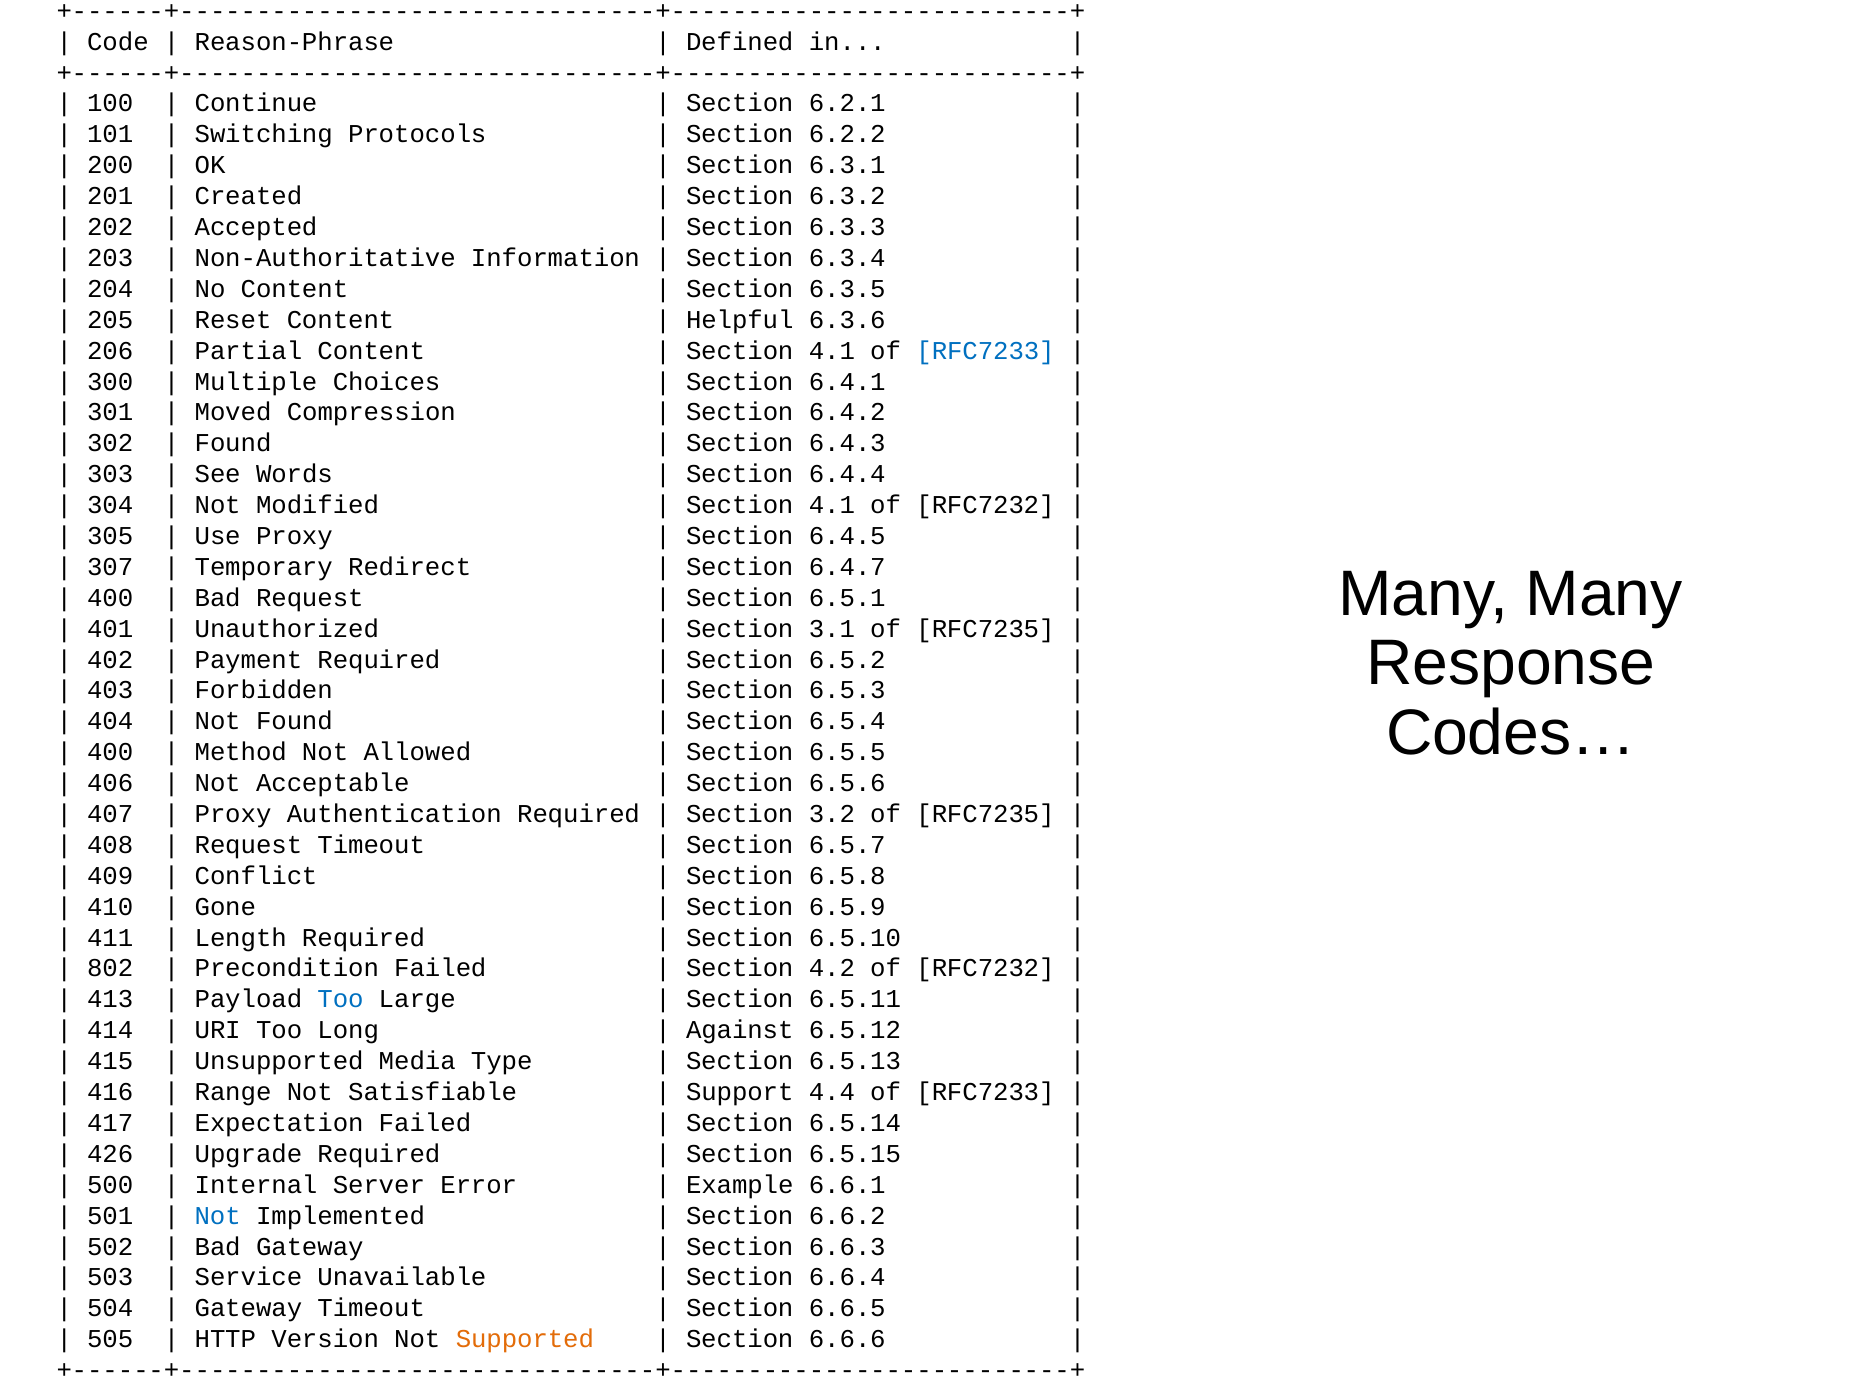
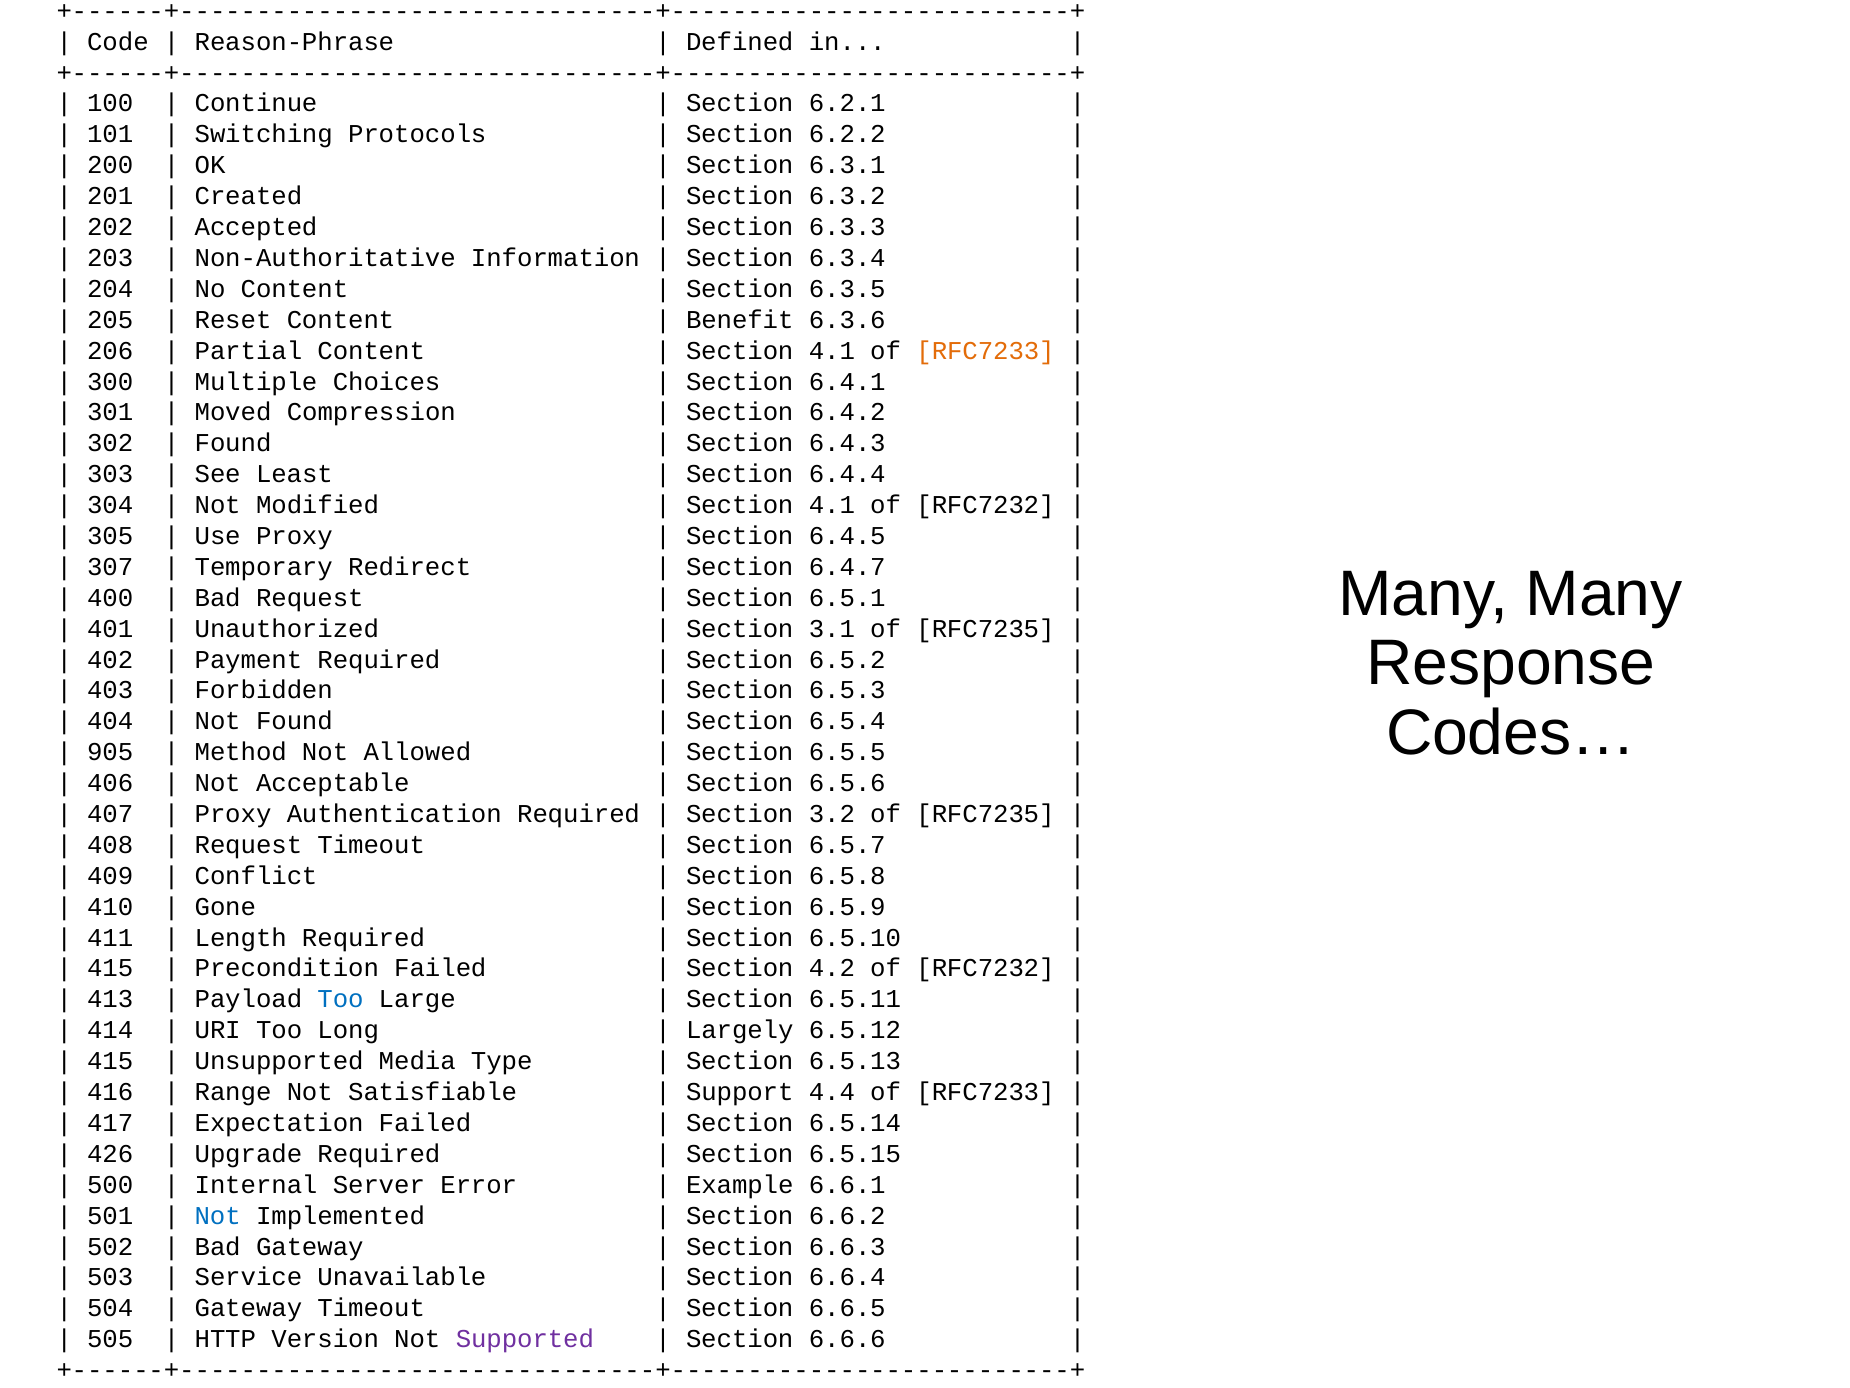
Helpful: Helpful -> Benefit
RFC7233 at (986, 351) colour: blue -> orange
Words: Words -> Least
400 at (110, 752): 400 -> 905
802 at (110, 968): 802 -> 415
Against: Against -> Largely
Supported colour: orange -> purple
